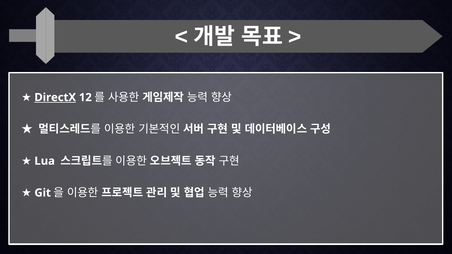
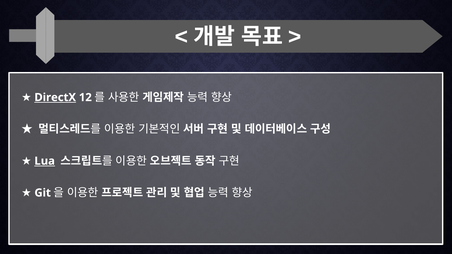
Lua underline: none -> present
